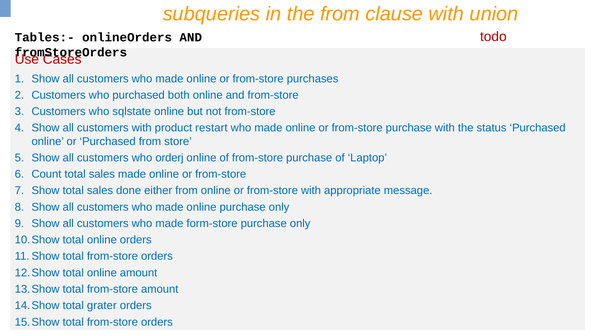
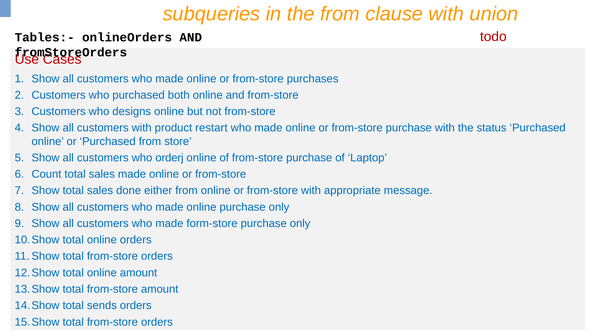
sqlstate: sqlstate -> designs
grater: grater -> sends
